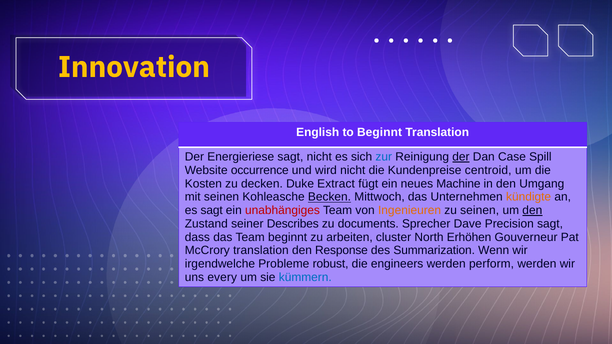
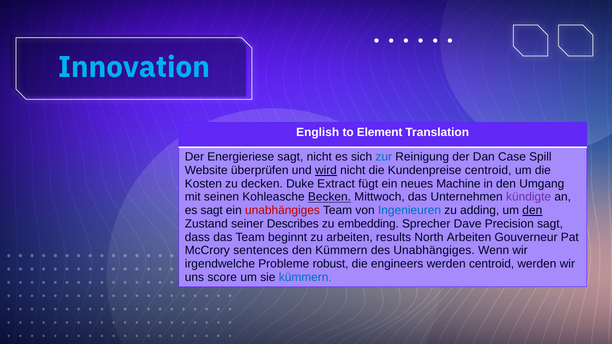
Innovation colour: yellow -> light blue
to Beginnt: Beginnt -> Element
der at (461, 157) underline: present -> none
occurrence: occurrence -> überprüfen
wird underline: none -> present
kündigte colour: orange -> purple
Ingenieuren colour: orange -> blue
zu seinen: seinen -> adding
documents: documents -> embedding
cluster: cluster -> results
North Erhöhen: Erhöhen -> Arbeiten
McCrory translation: translation -> sentences
den Response: Response -> Kümmern
des Summarization: Summarization -> Unabhängiges
werden perform: perform -> centroid
every: every -> score
